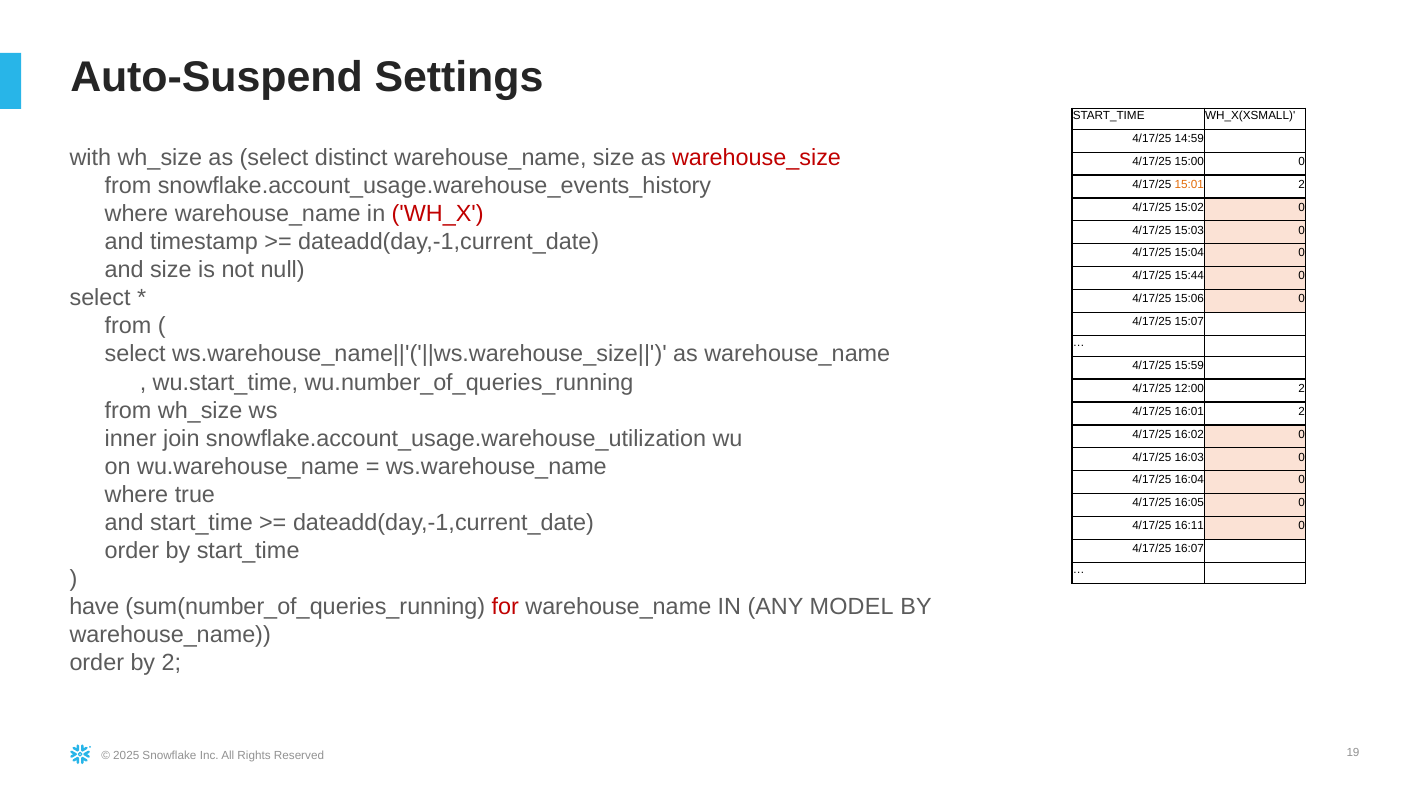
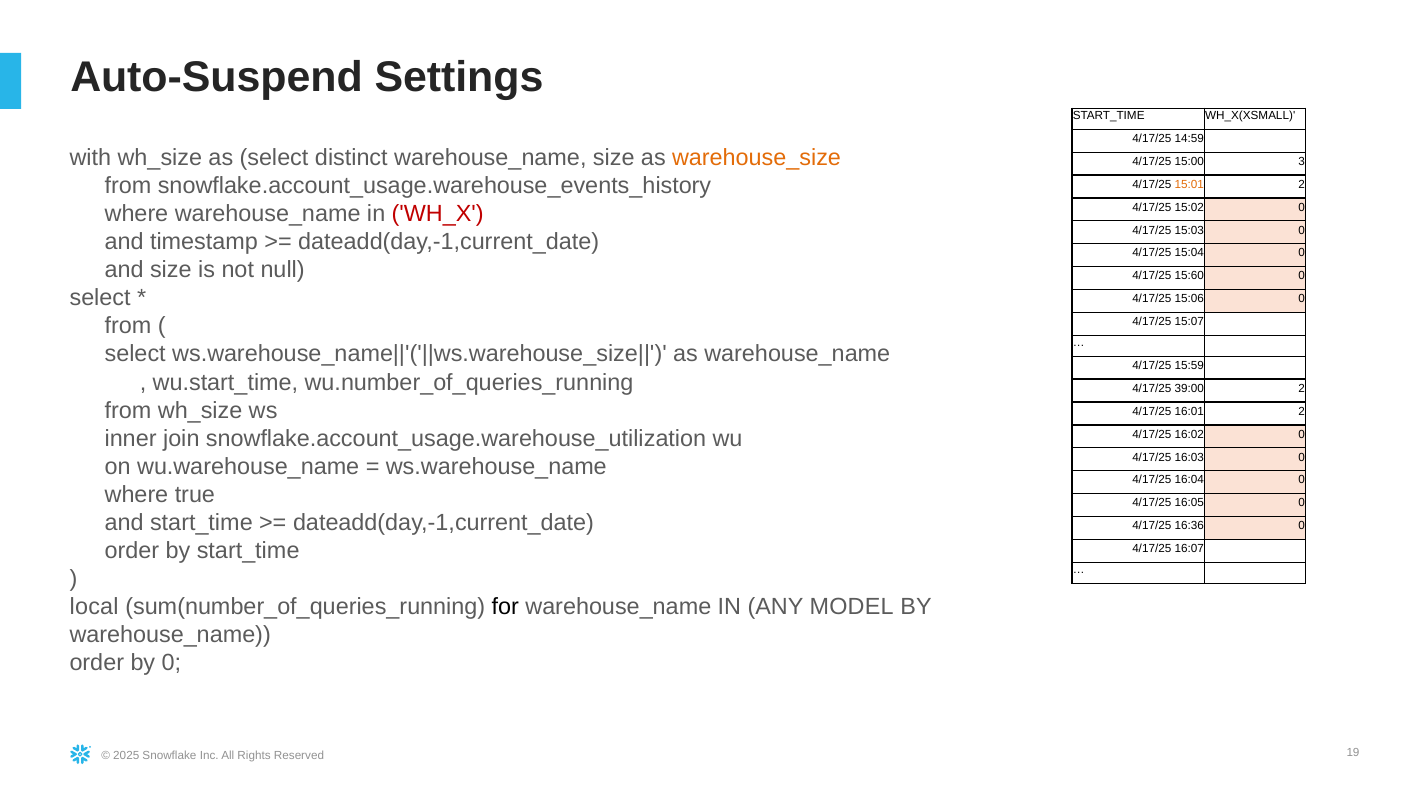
warehouse_size colour: red -> orange
15:00 0: 0 -> 3
15:44: 15:44 -> 15:60
12:00: 12:00 -> 39:00
16:11: 16:11 -> 16:36
have: have -> local
for colour: red -> black
by 2: 2 -> 0
